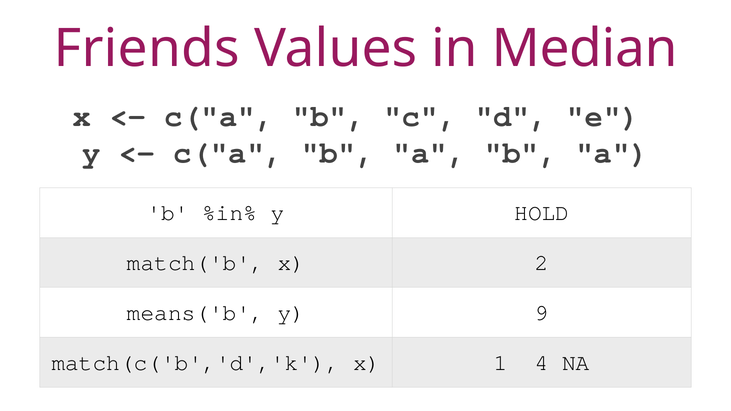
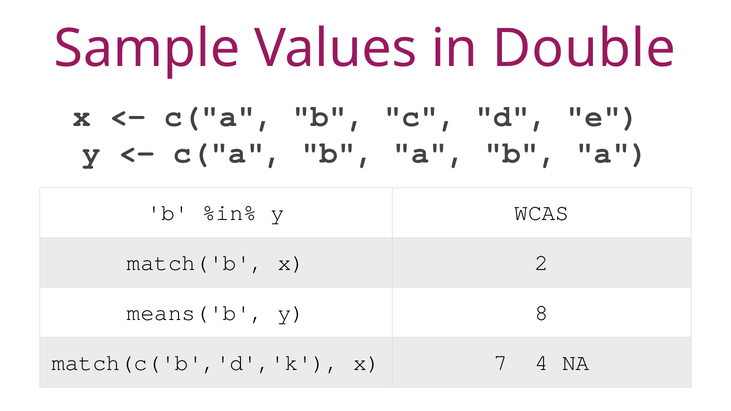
Friends: Friends -> Sample
Median: Median -> Double
HOLD: HOLD -> WCAS
9: 9 -> 8
1: 1 -> 7
